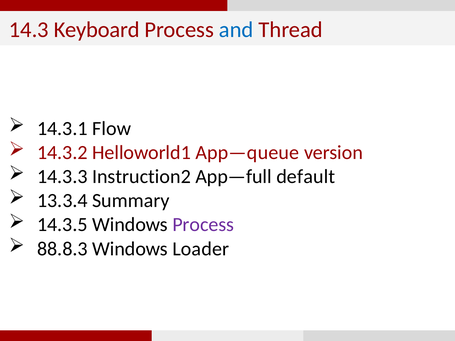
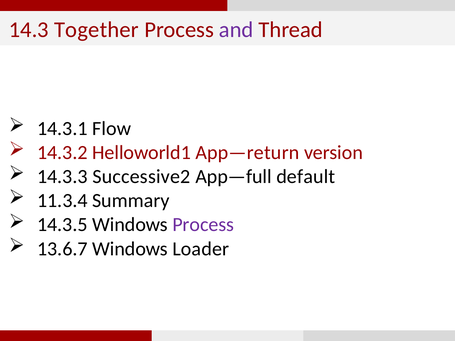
Keyboard: Keyboard -> Together
and colour: blue -> purple
App—queue: App—queue -> App—return
Instruction2: Instruction2 -> Successive2
13.3.4: 13.3.4 -> 11.3.4
88.8.3: 88.8.3 -> 13.6.7
